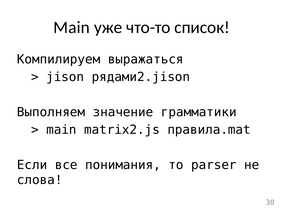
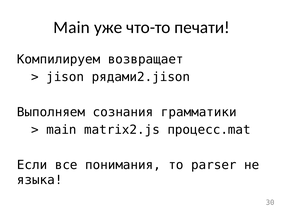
список: список -> печати
выражаться: выражаться -> возвращает
значение: значение -> сознания
правила.mat: правила.mat -> процесс.mat
слова: слова -> языка
